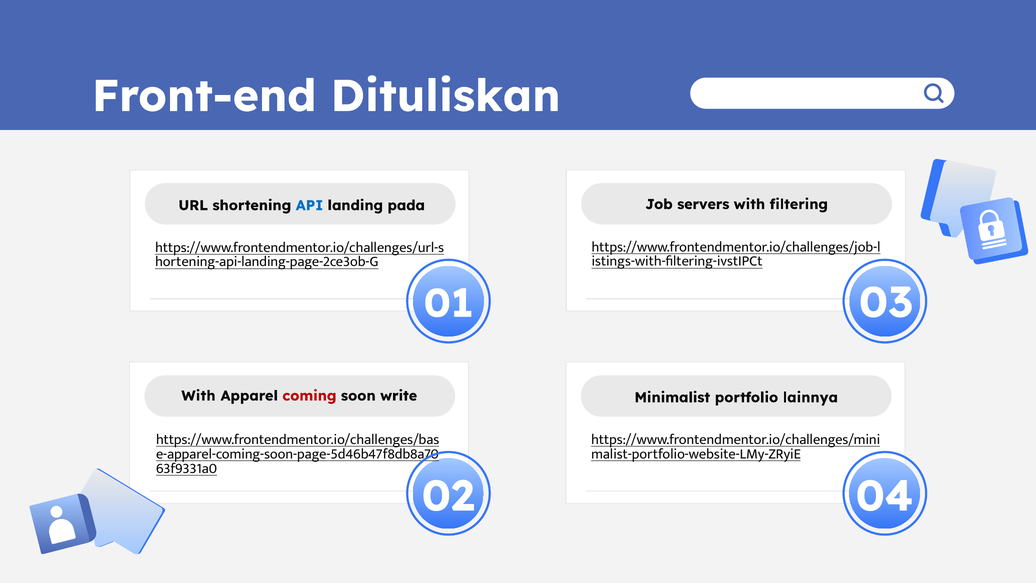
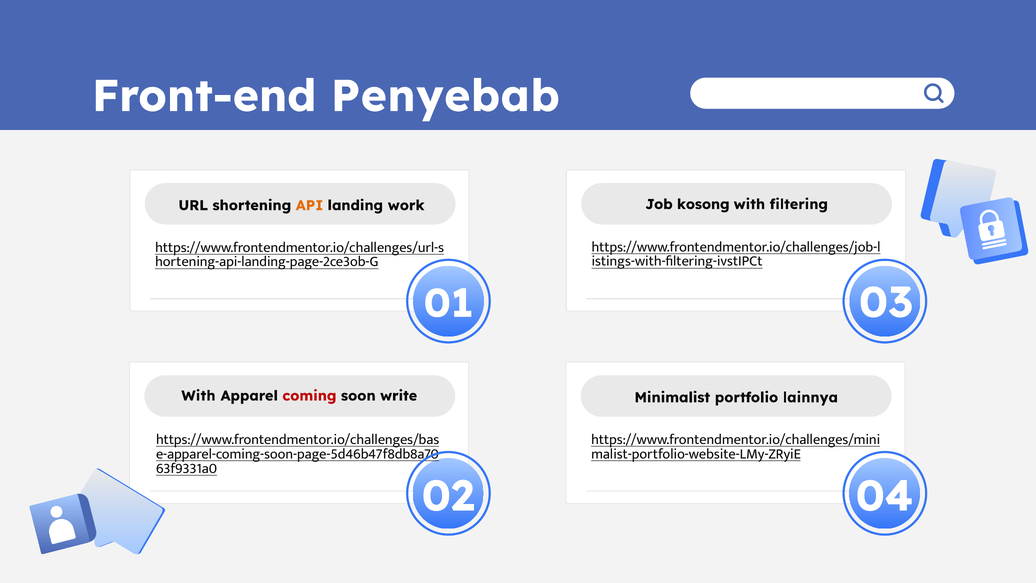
Dituliskan: Dituliskan -> Penyebab
servers: servers -> kosong
API colour: blue -> orange
pada: pada -> work
